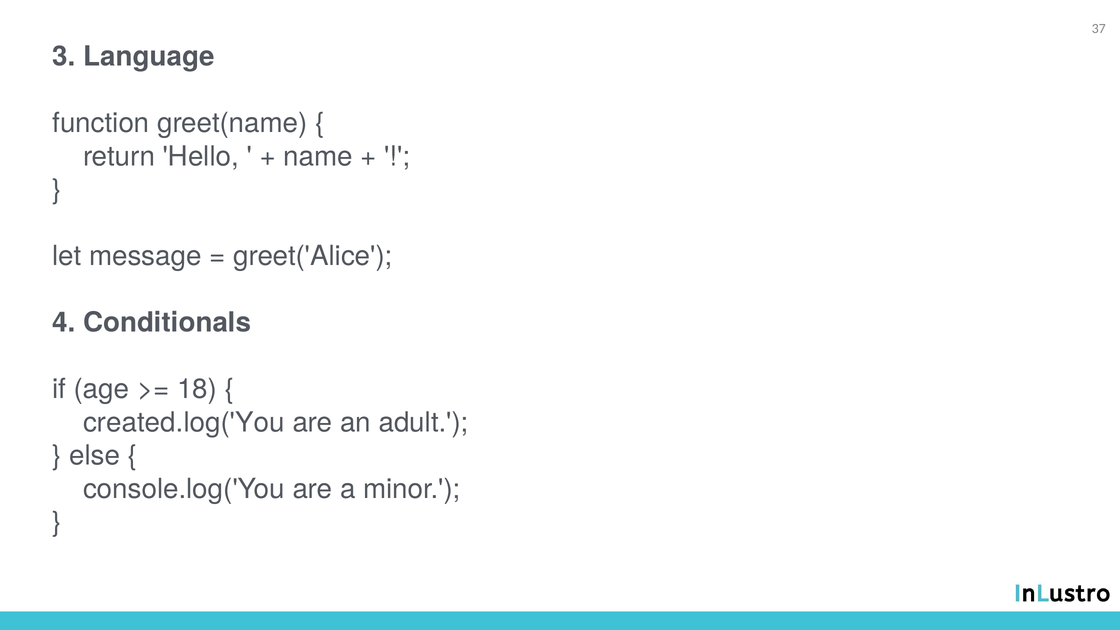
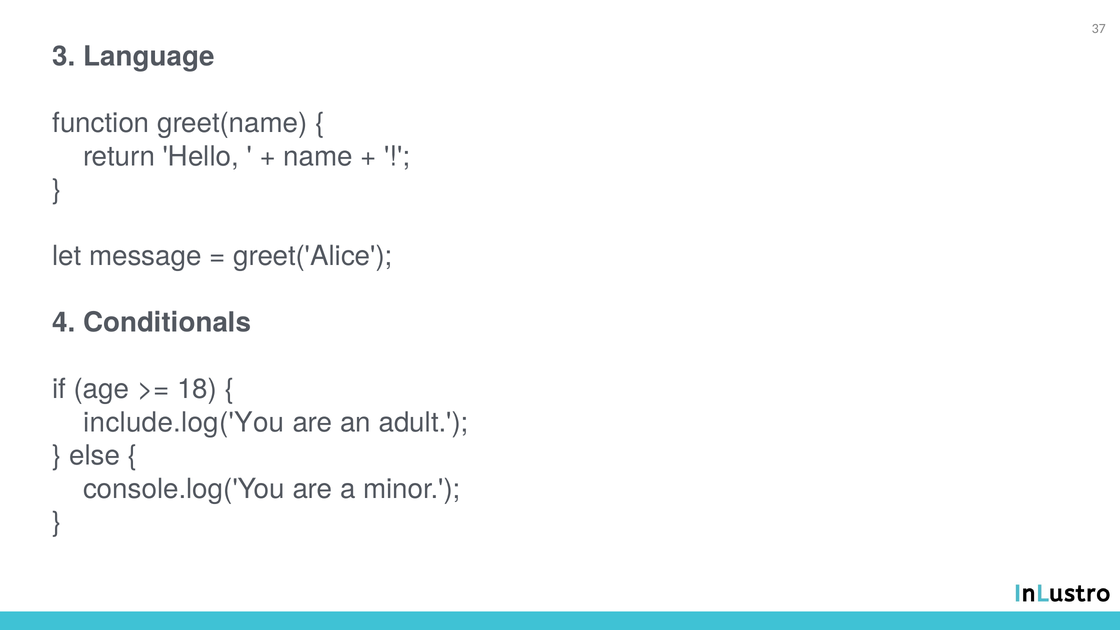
created.log('You: created.log('You -> include.log('You
